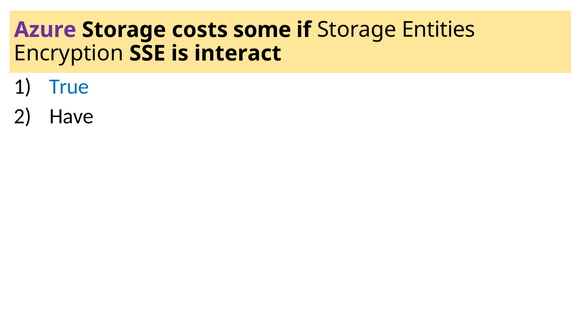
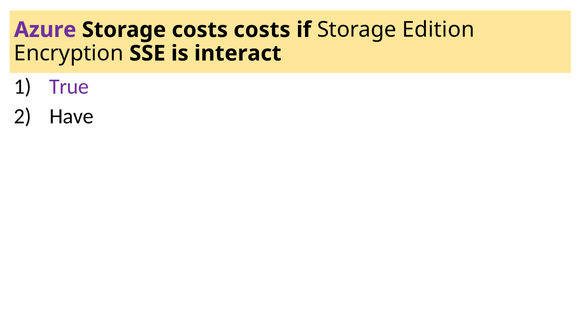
costs some: some -> costs
Entities: Entities -> Edition
True colour: blue -> purple
